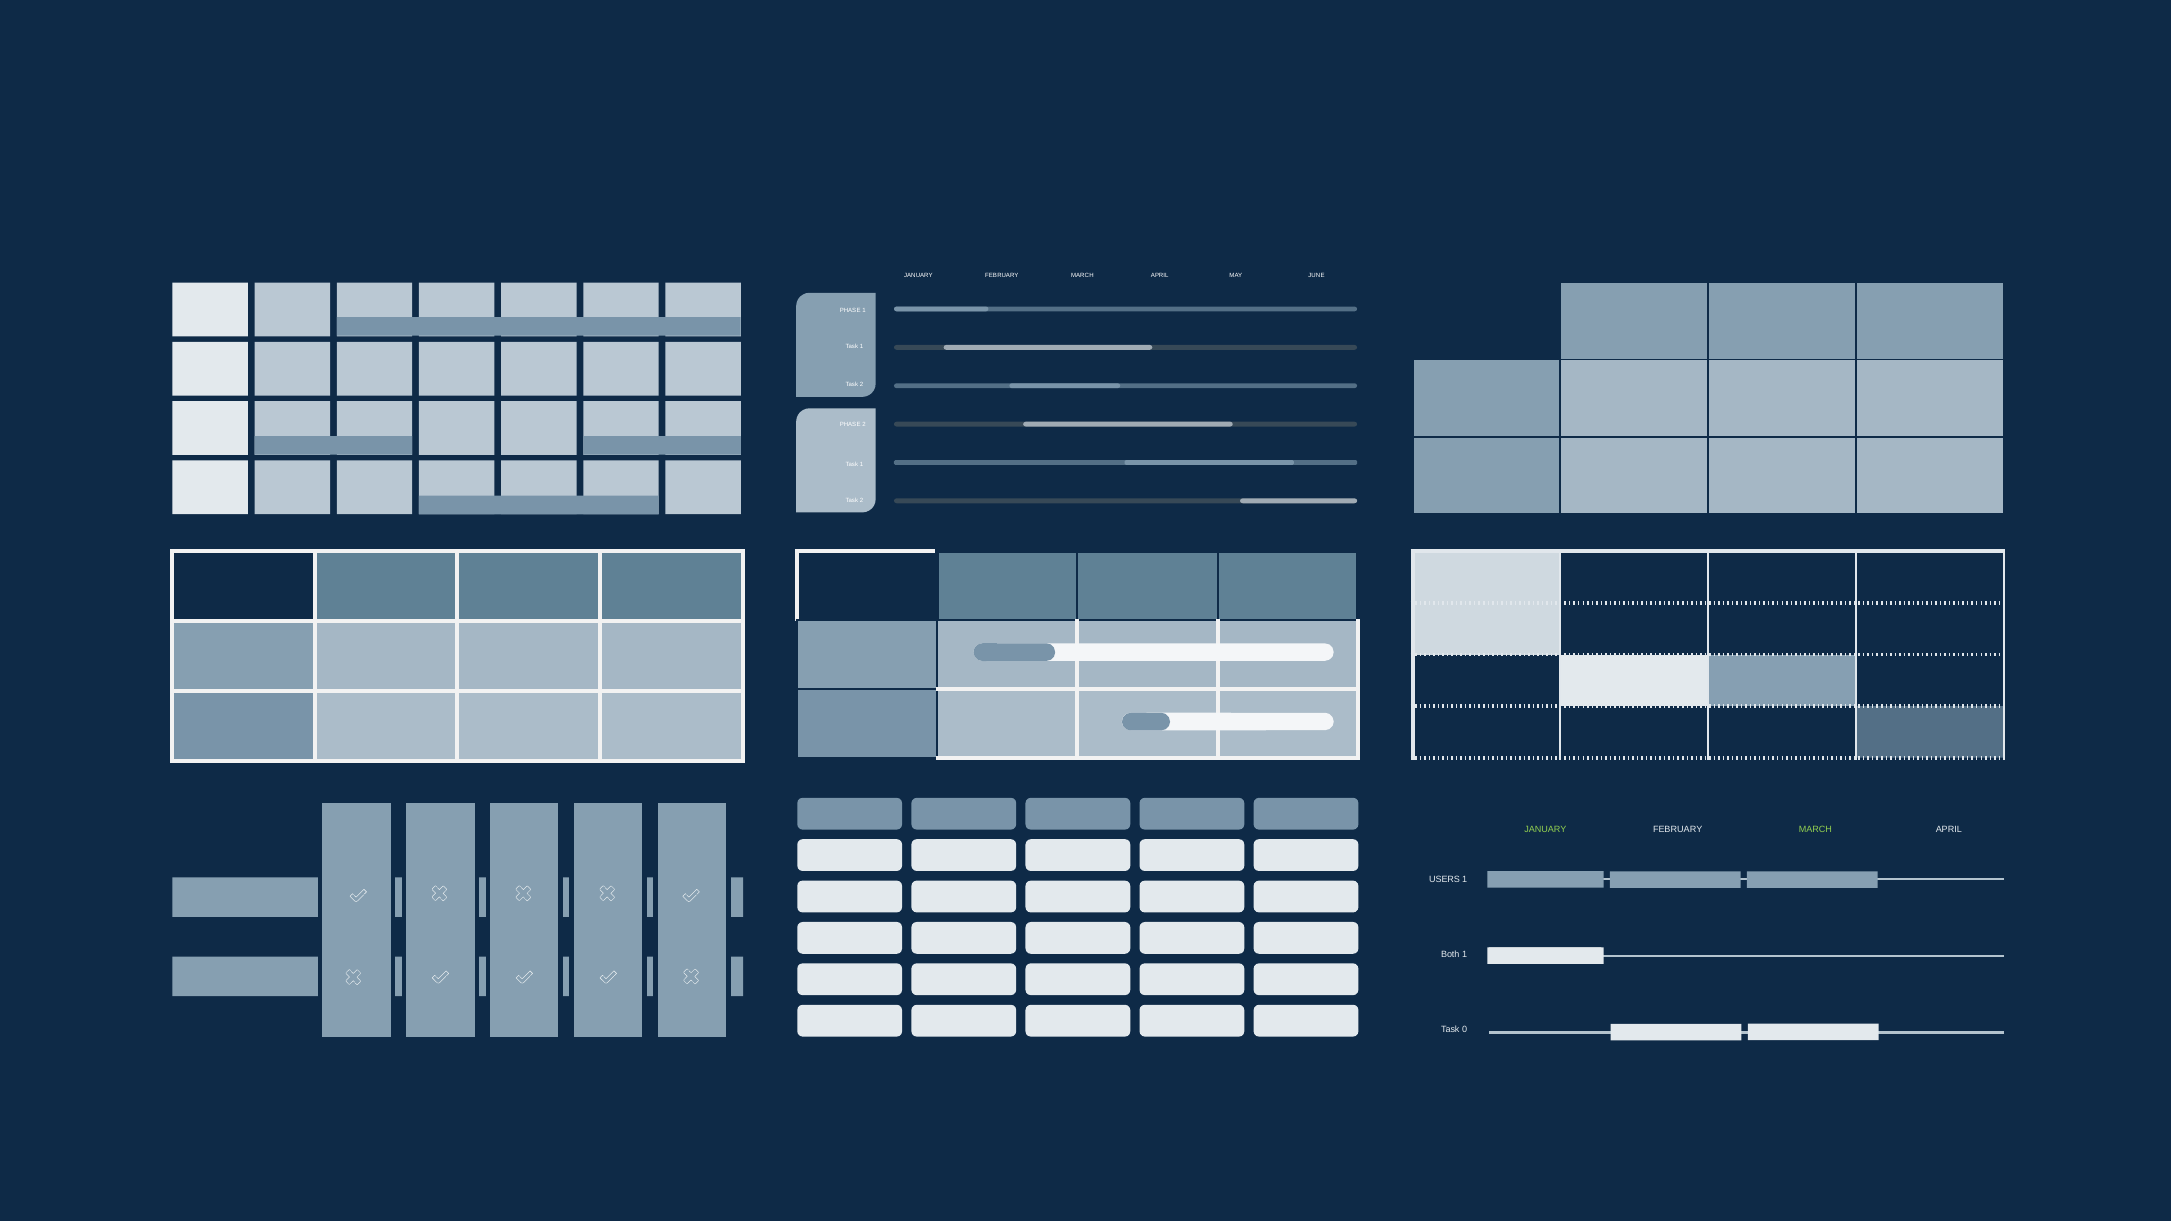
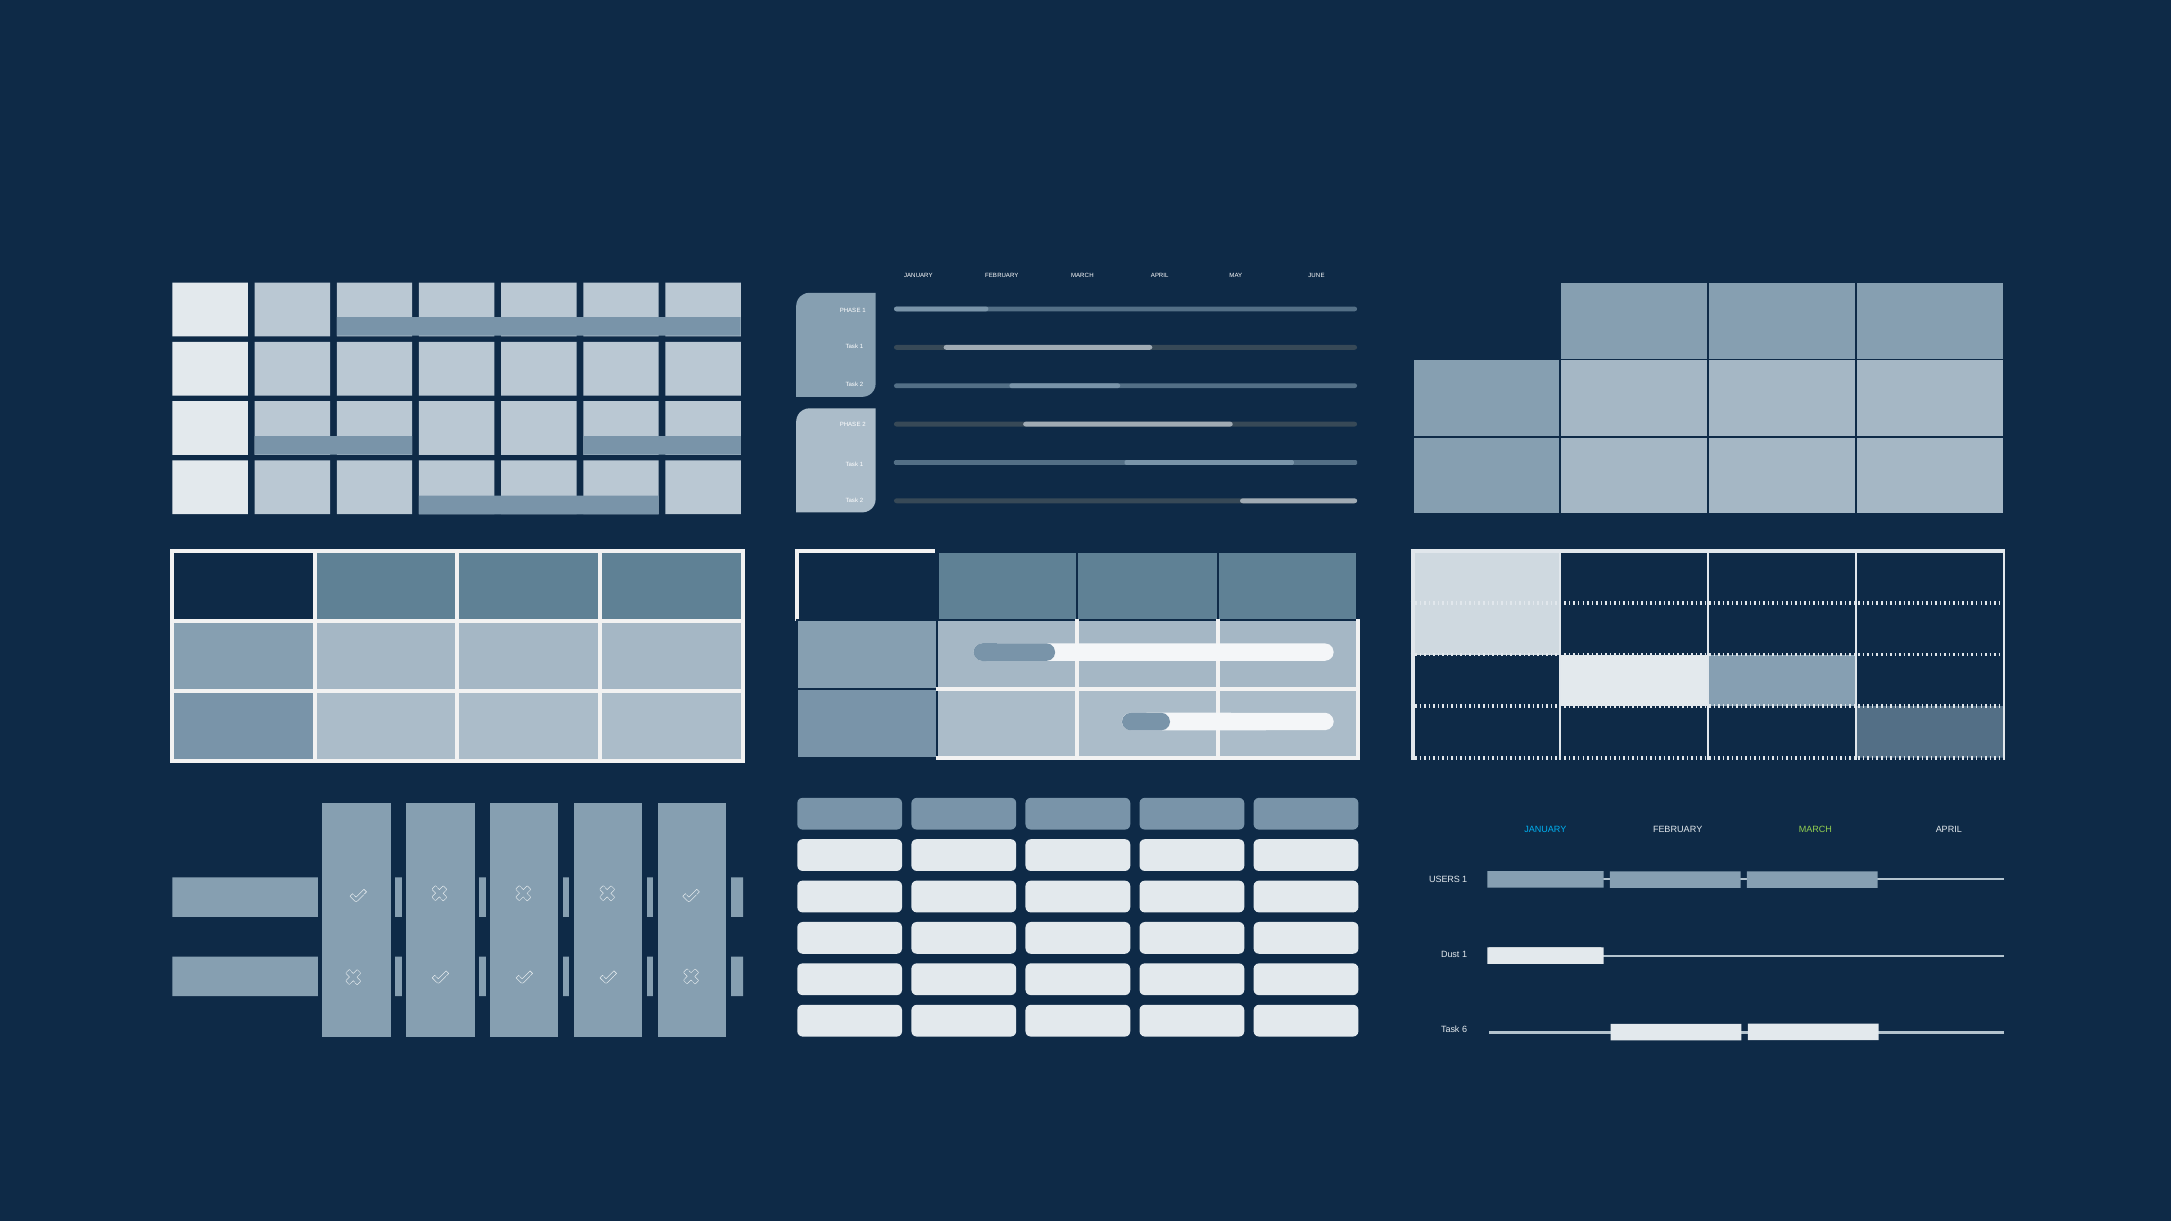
JANUARY at (1545, 830) colour: light green -> light blue
Both: Both -> Dust
0: 0 -> 6
